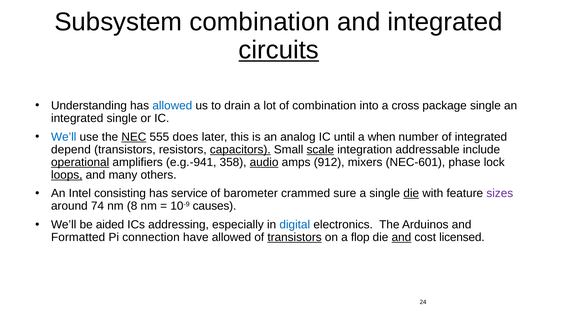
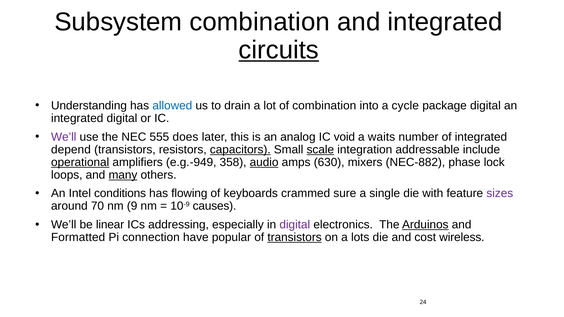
cross: cross -> cycle
package single: single -> digital
integrated single: single -> digital
We’ll at (64, 137) colour: blue -> purple
NEC underline: present -> none
until: until -> void
when: when -> waits
e.g.-941: e.g.-941 -> e.g.-949
912: 912 -> 630
NEC-601: NEC-601 -> NEC-882
loops underline: present -> none
many underline: none -> present
consisting: consisting -> conditions
service: service -> flowing
barometer: barometer -> keyboards
die at (411, 194) underline: present -> none
74: 74 -> 70
8: 8 -> 9
aided: aided -> linear
digital at (295, 225) colour: blue -> purple
Arduinos underline: none -> present
have allowed: allowed -> popular
flop: flop -> lots
and at (401, 238) underline: present -> none
licensed: licensed -> wireless
